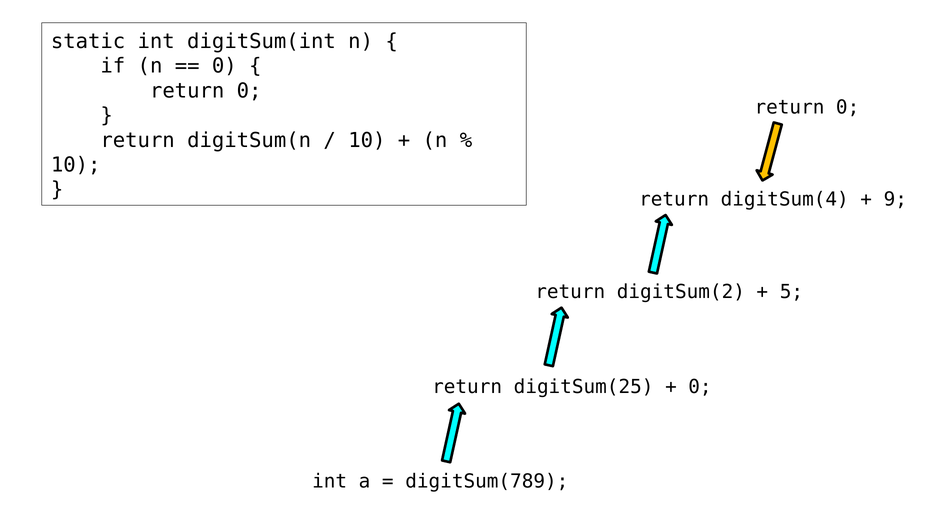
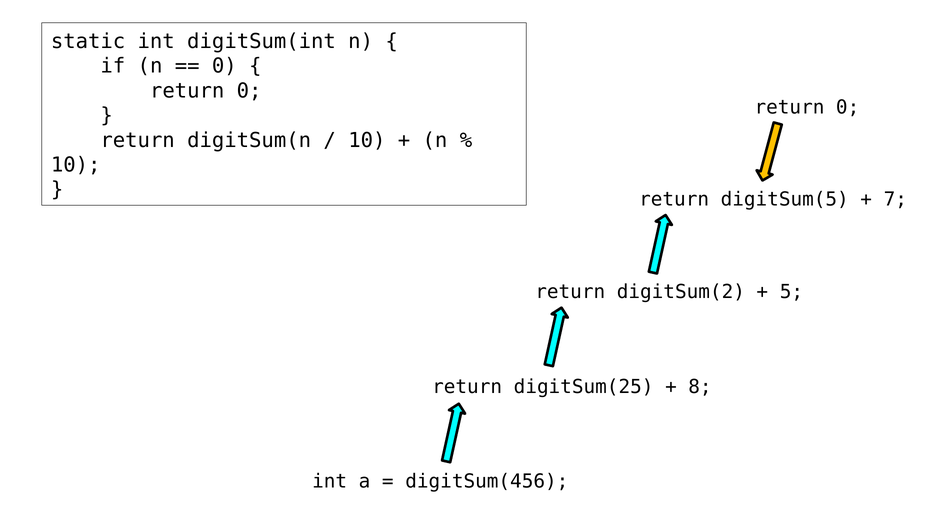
digitSum(4: digitSum(4 -> digitSum(5
9: 9 -> 7
0 at (700, 387): 0 -> 8
digitSum(789: digitSum(789 -> digitSum(456
